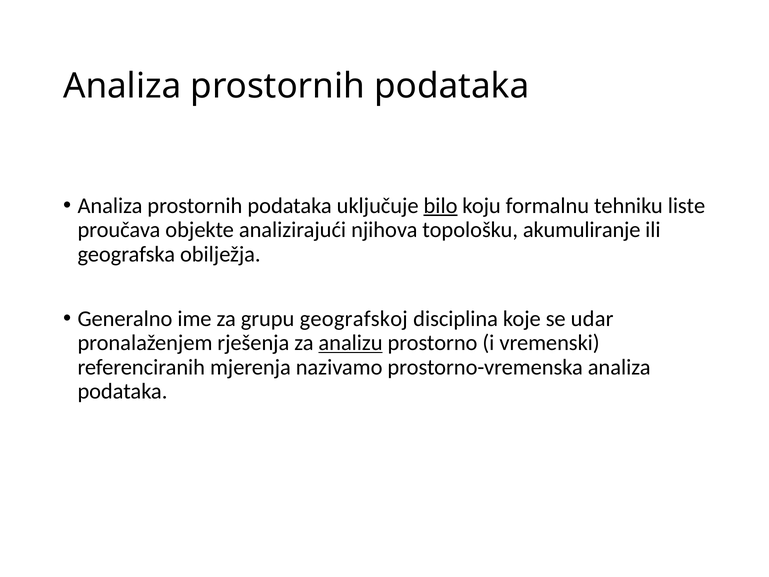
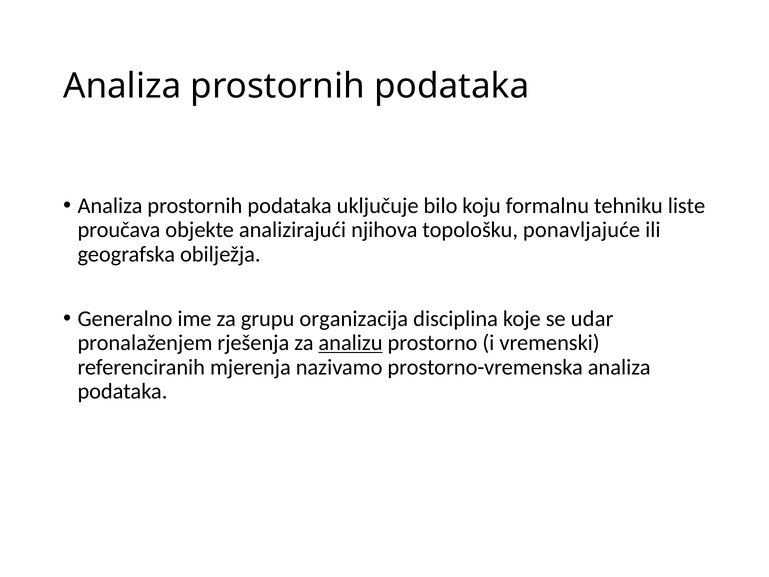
bilo underline: present -> none
akumuliranje: akumuliranje -> ponavljajuće
geografskoj: geografskoj -> organizacija
